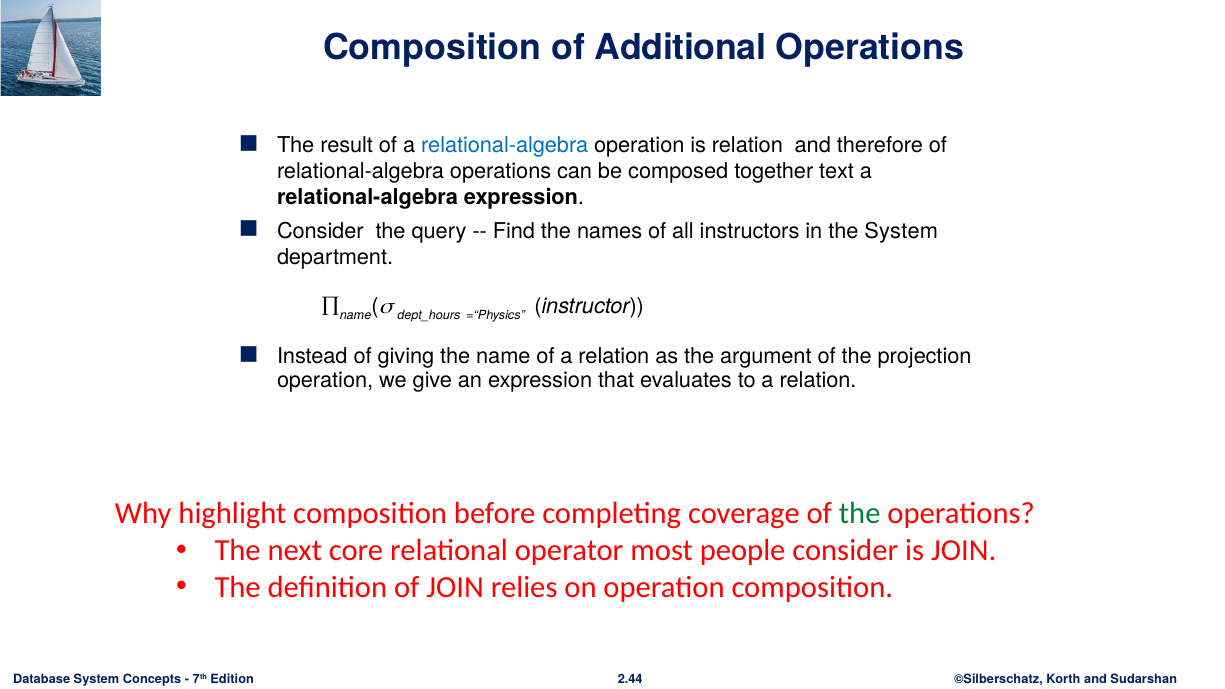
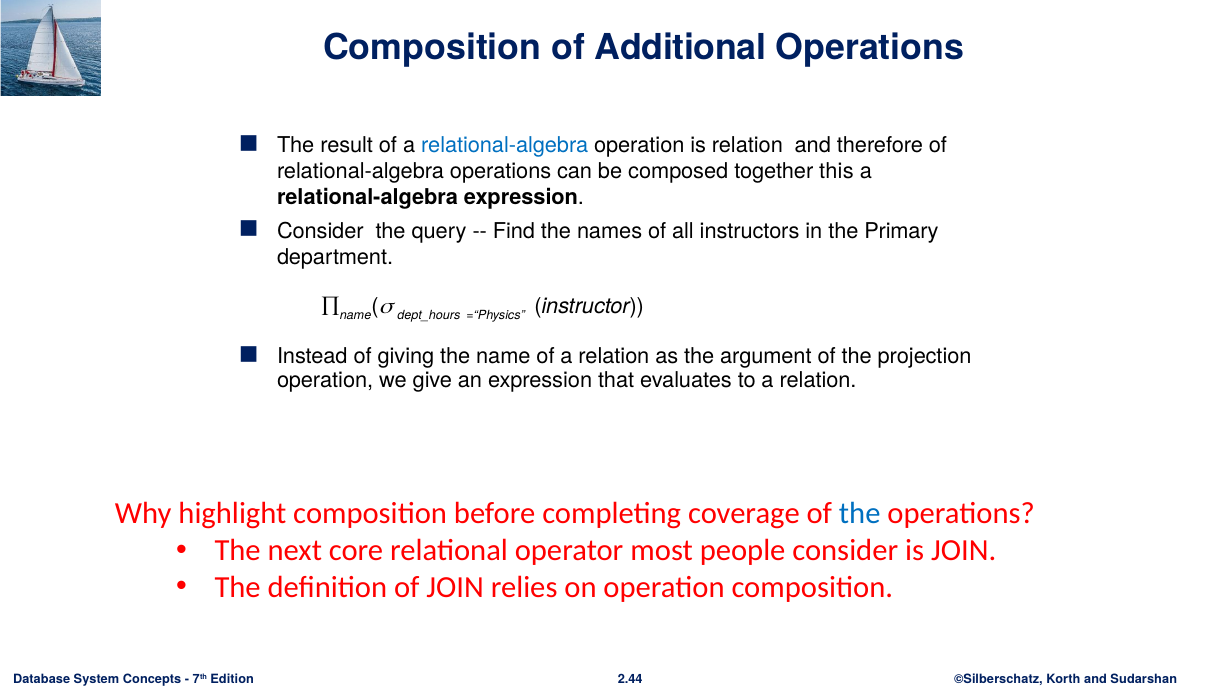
text: text -> this
the System: System -> Primary
the at (860, 514) colour: green -> blue
